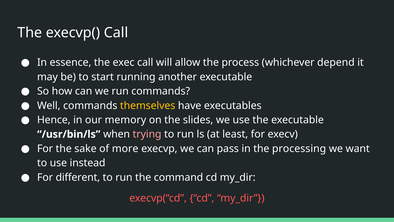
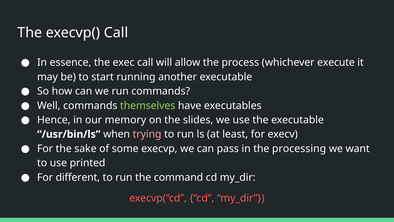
depend: depend -> execute
themselves colour: yellow -> light green
more: more -> some
instead: instead -> printed
